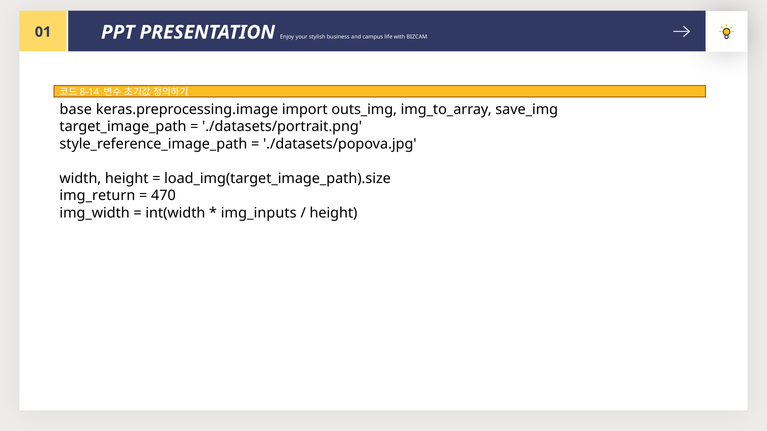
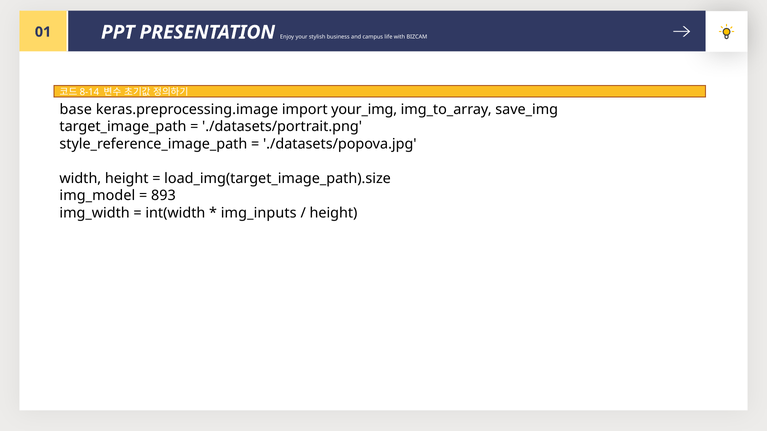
outs_img: outs_img -> your_img
img_return: img_return -> img_model
470: 470 -> 893
